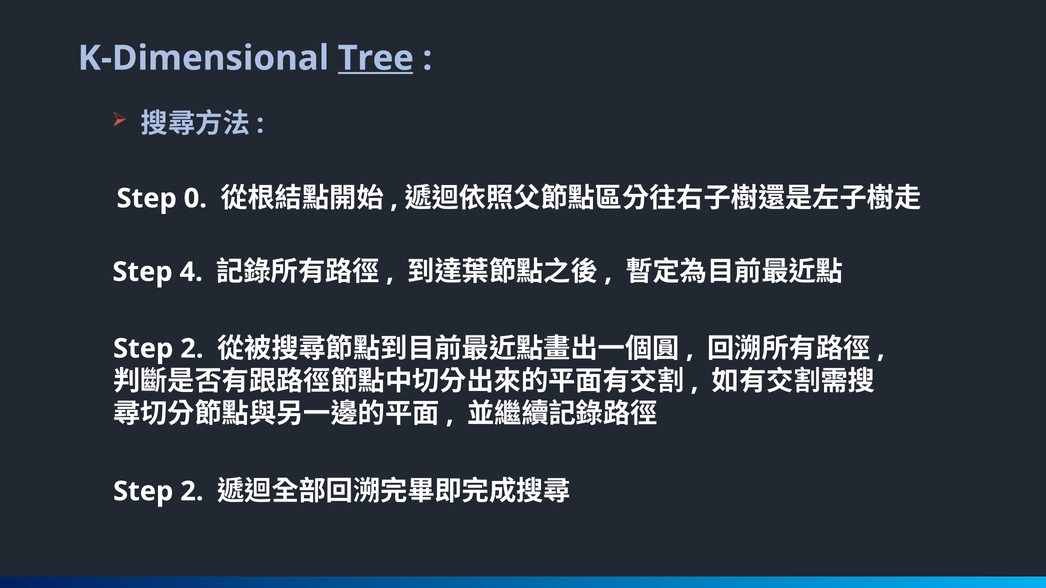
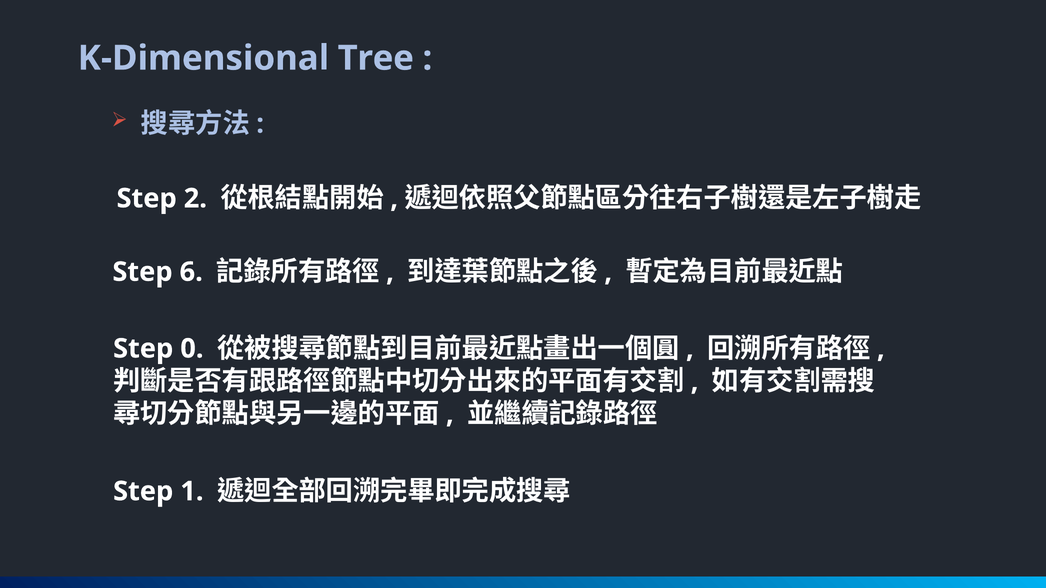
Tree underline: present -> none
0: 0 -> 2
4: 4 -> 6
2 at (192, 349): 2 -> 0
2 at (192, 492): 2 -> 1
